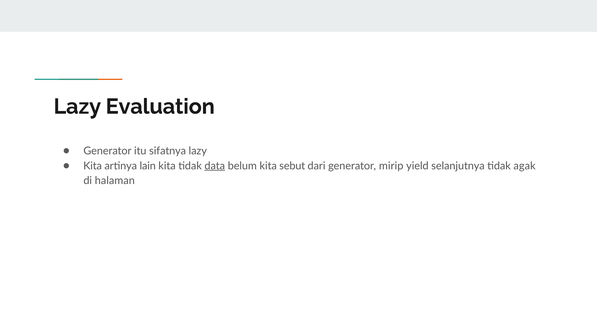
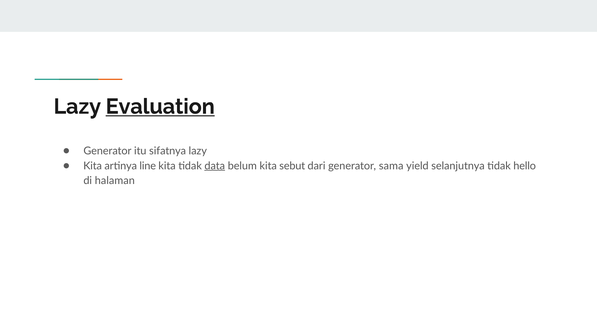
Evaluation underline: none -> present
lain: lain -> line
mirip: mirip -> sama
agak: agak -> hello
